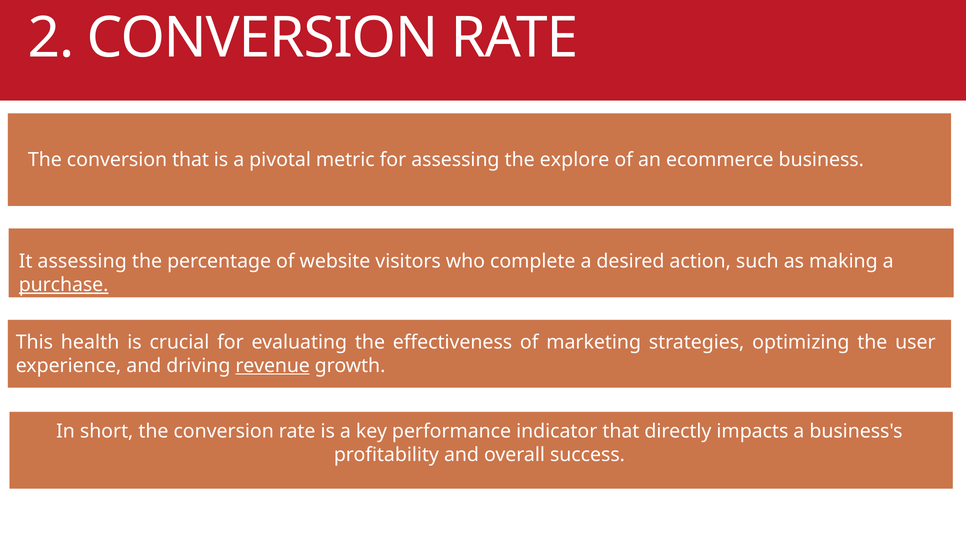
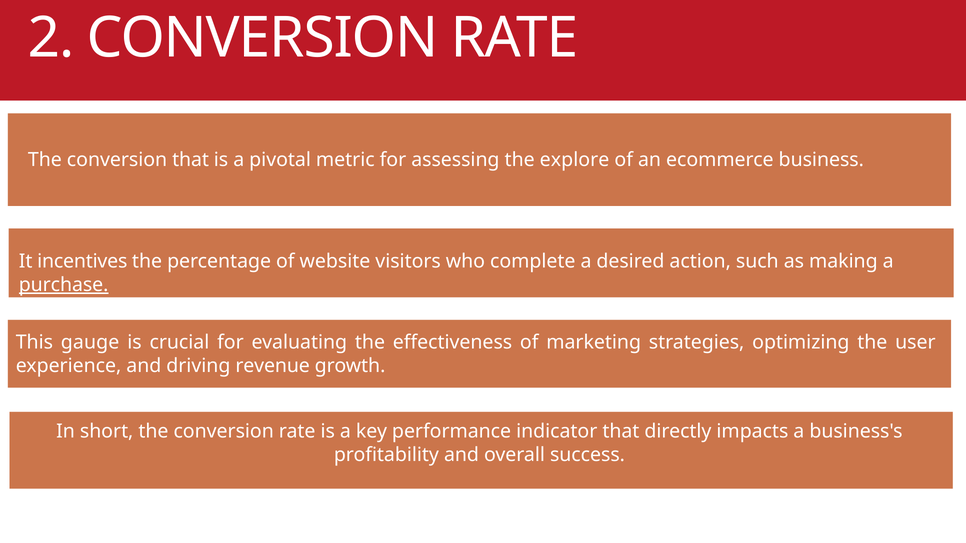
It assessing: assessing -> incentives
health: health -> gauge
revenue underline: present -> none
